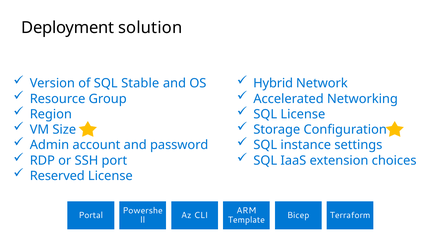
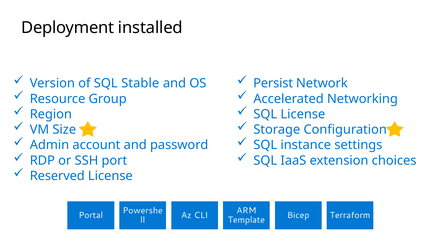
solution: solution -> installed
Hybrid: Hybrid -> Persist
